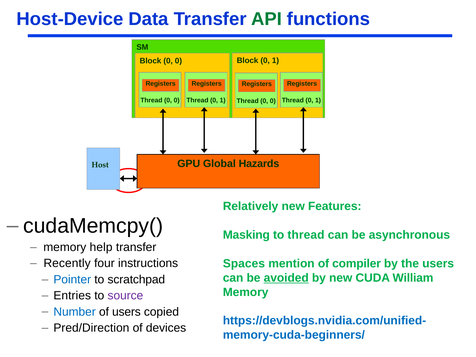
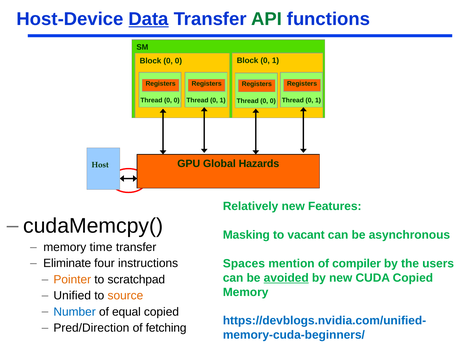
Data underline: none -> present
to thread: thread -> vacant
help: help -> time
Recently: Recently -> Eliminate
CUDA William: William -> Copied
Pointer colour: blue -> orange
Entries: Entries -> Unified
source colour: purple -> orange
of users: users -> equal
devices: devices -> fetching
